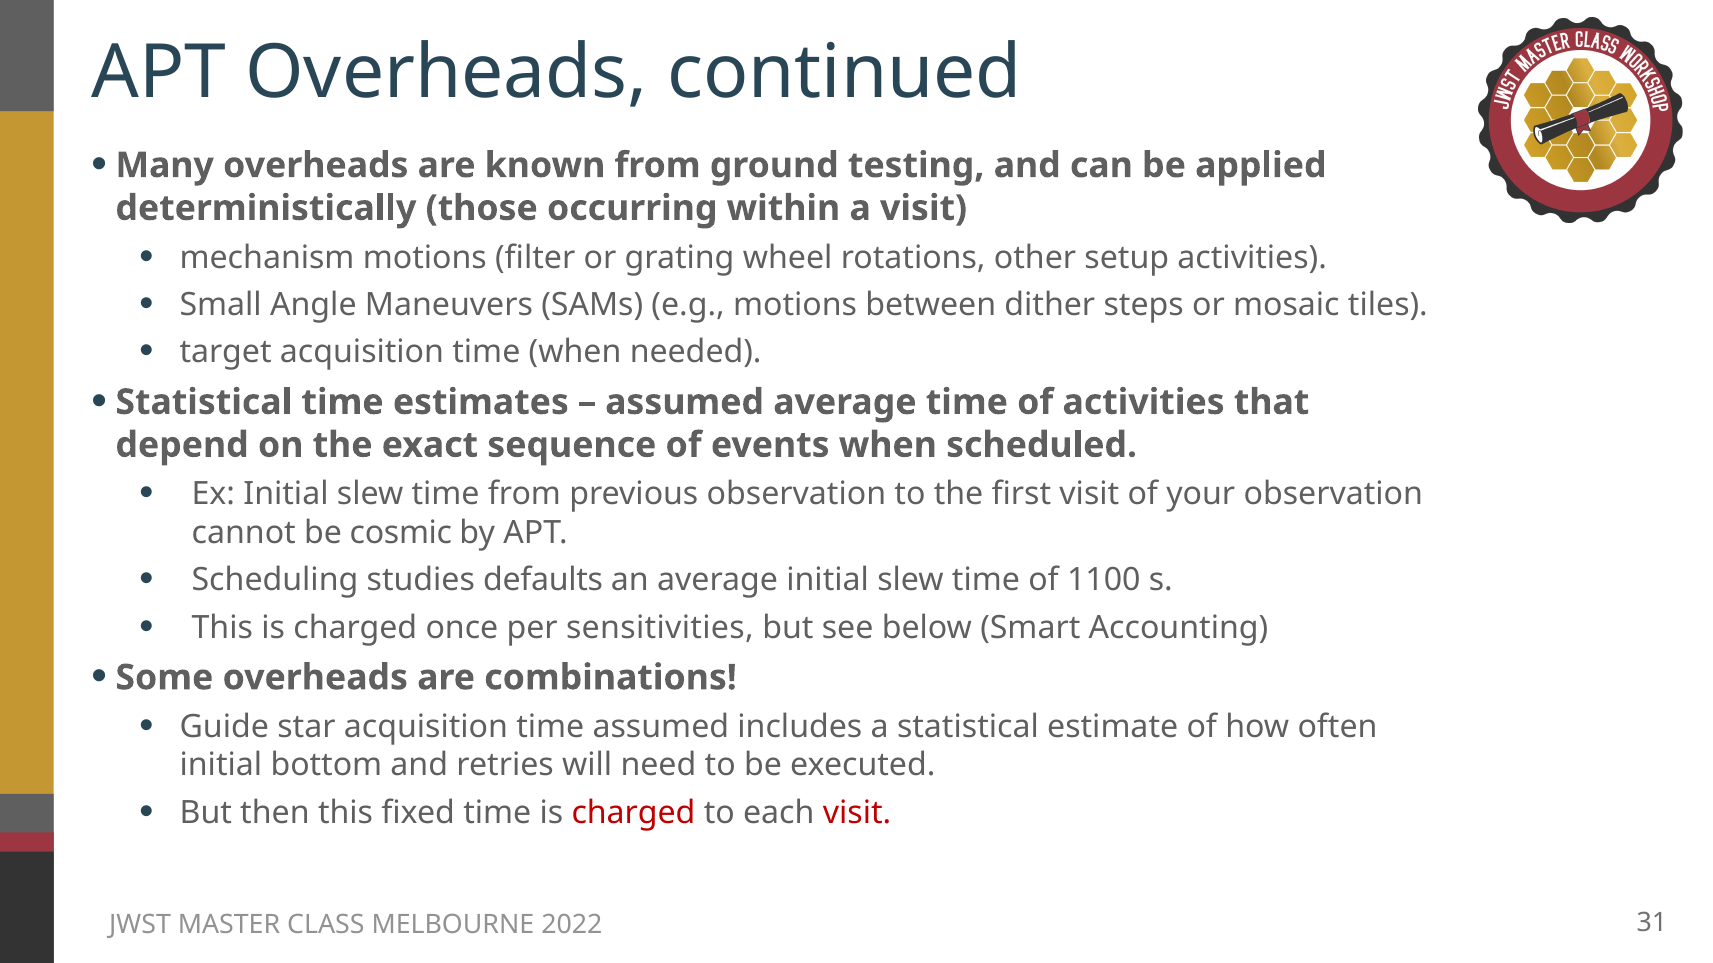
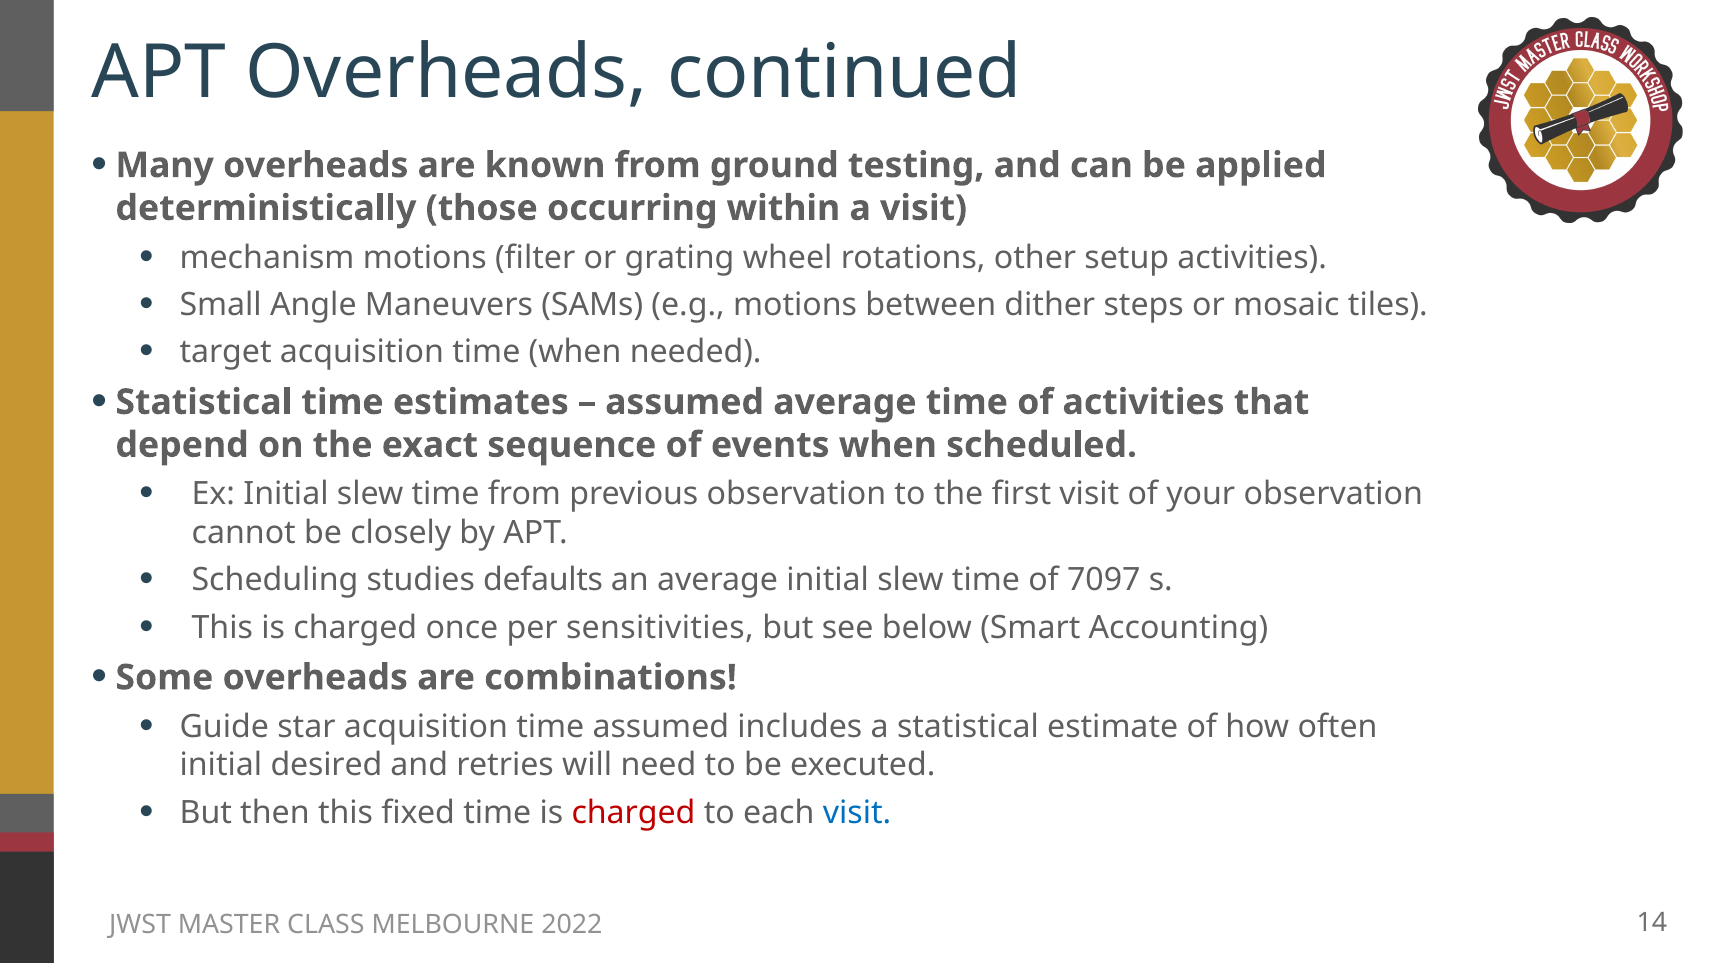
cosmic: cosmic -> closely
1100: 1100 -> 7097
bottom: bottom -> desired
visit at (857, 813) colour: red -> blue
31: 31 -> 14
